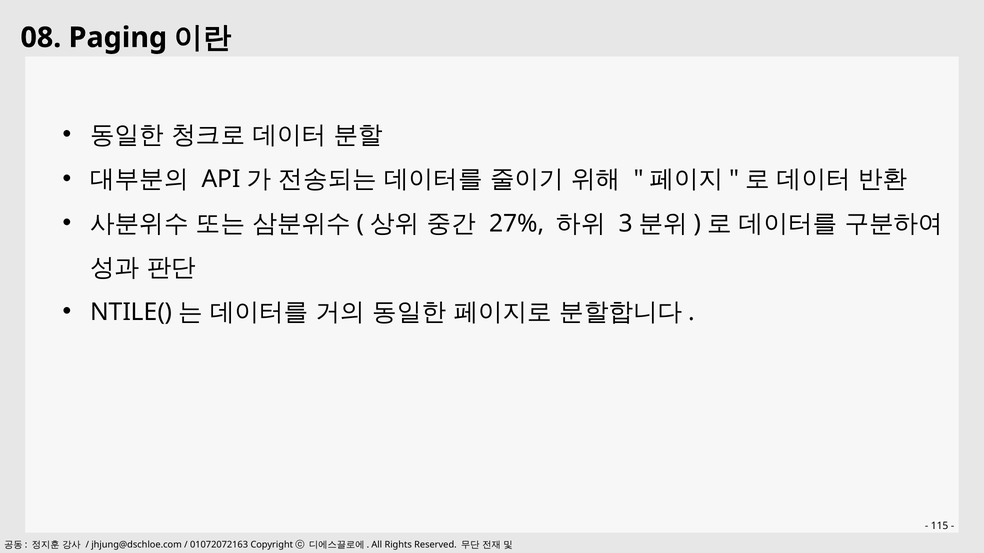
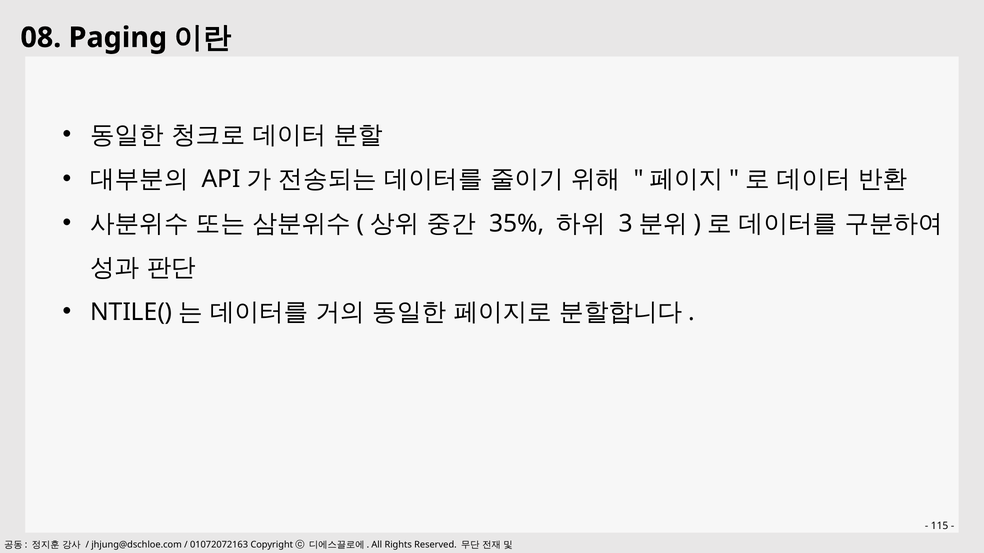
27%: 27% -> 35%
